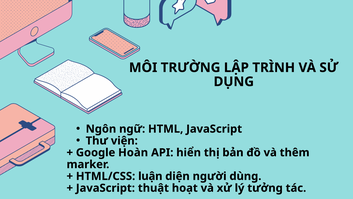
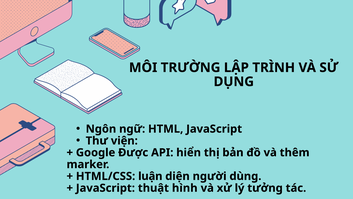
Hoàn: Hoàn -> Được
hoạt: hoạt -> hình
